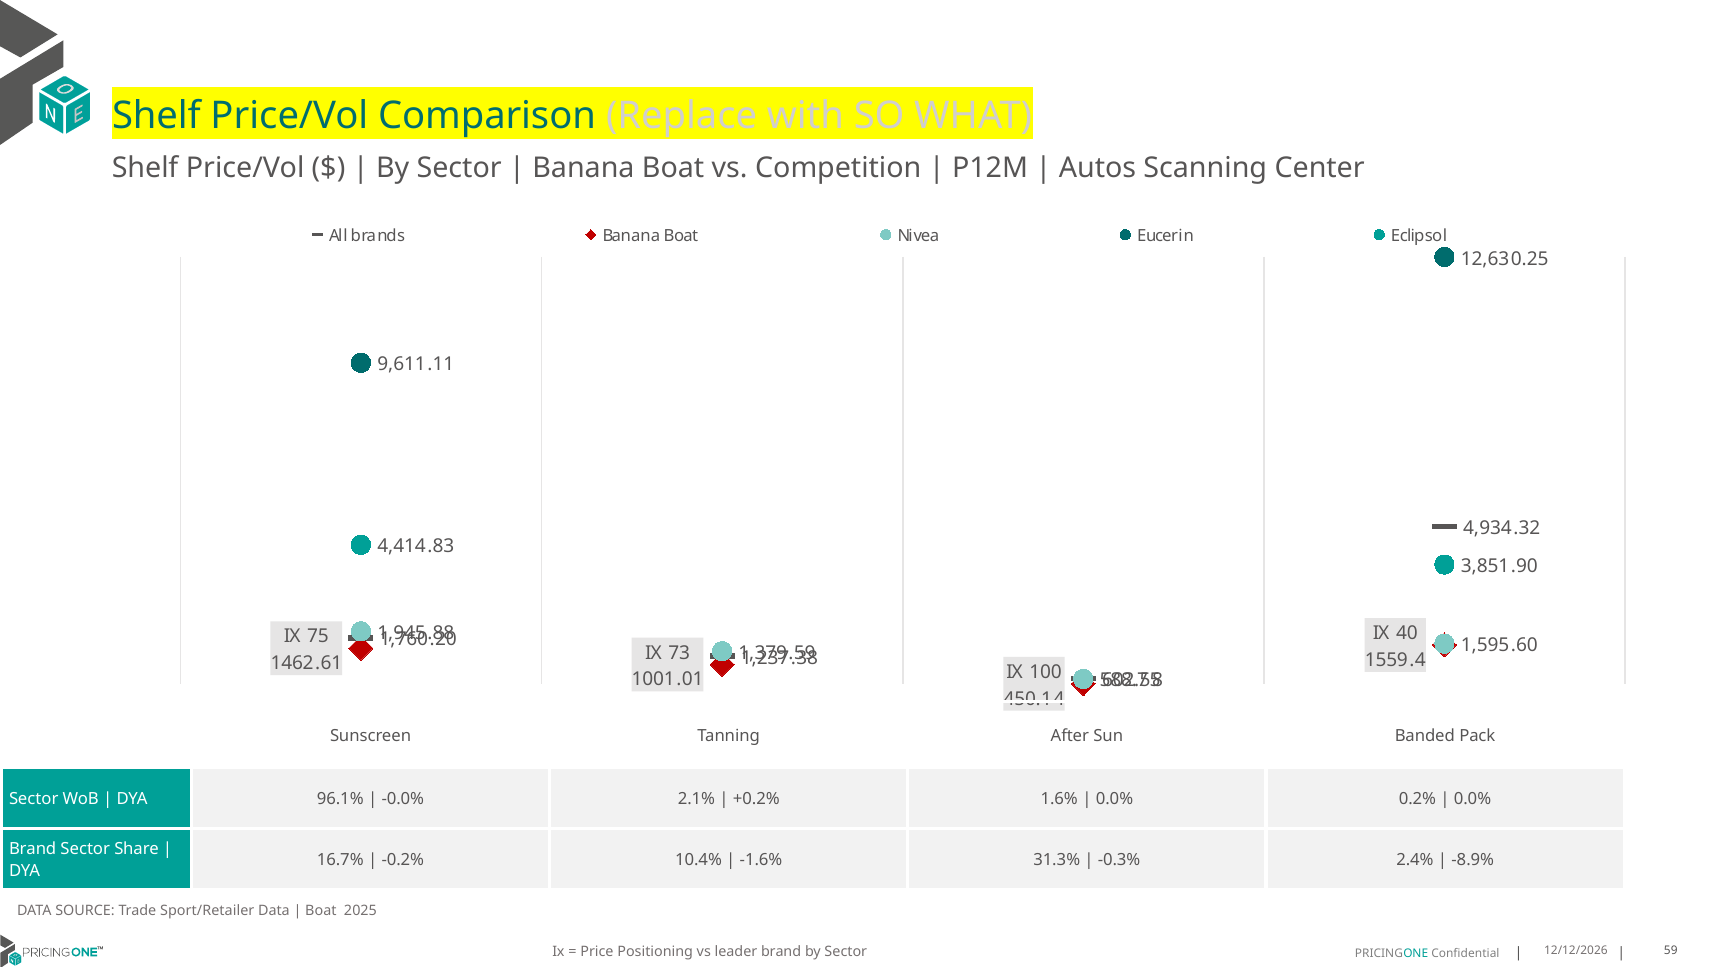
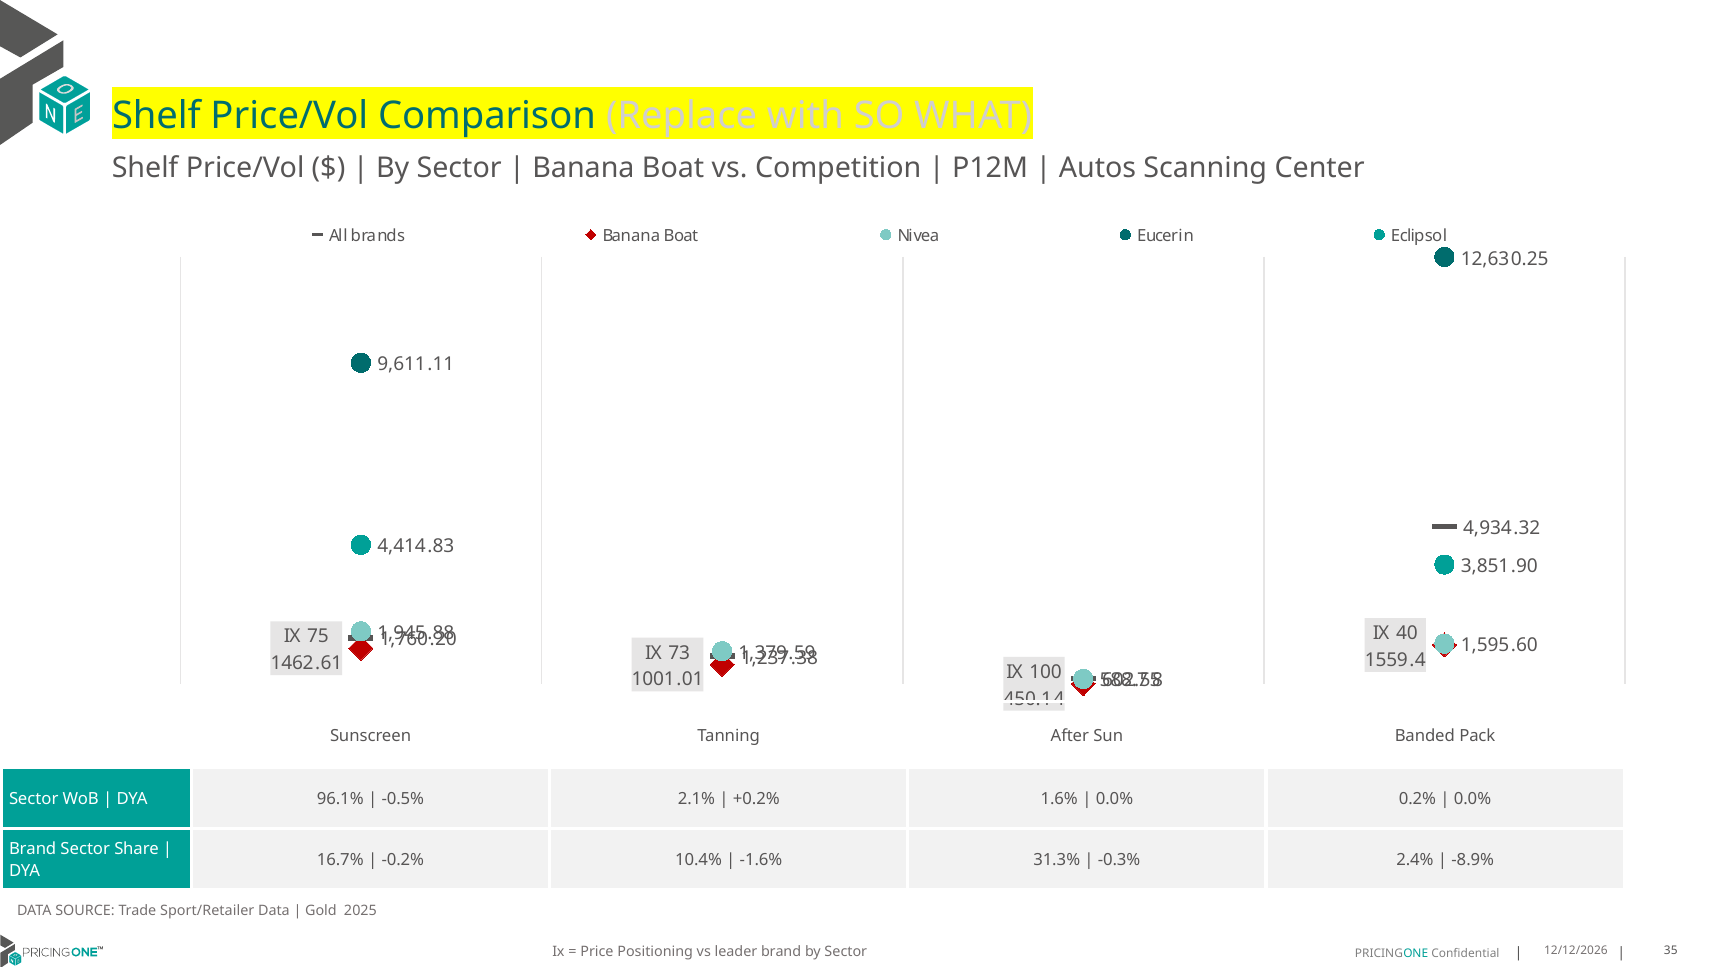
-0.0%: -0.0% -> -0.5%
Boat at (321, 911): Boat -> Gold
59: 59 -> 35
